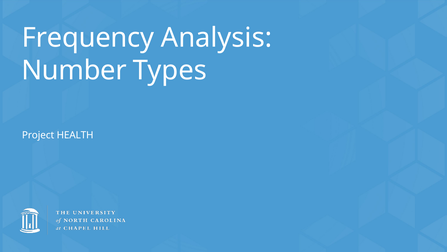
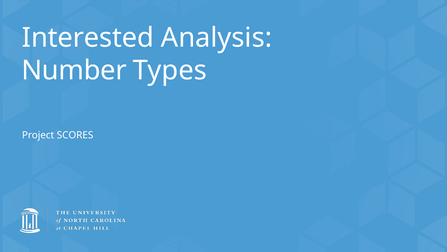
Frequency: Frequency -> Interested
HEALTH: HEALTH -> SCORES
